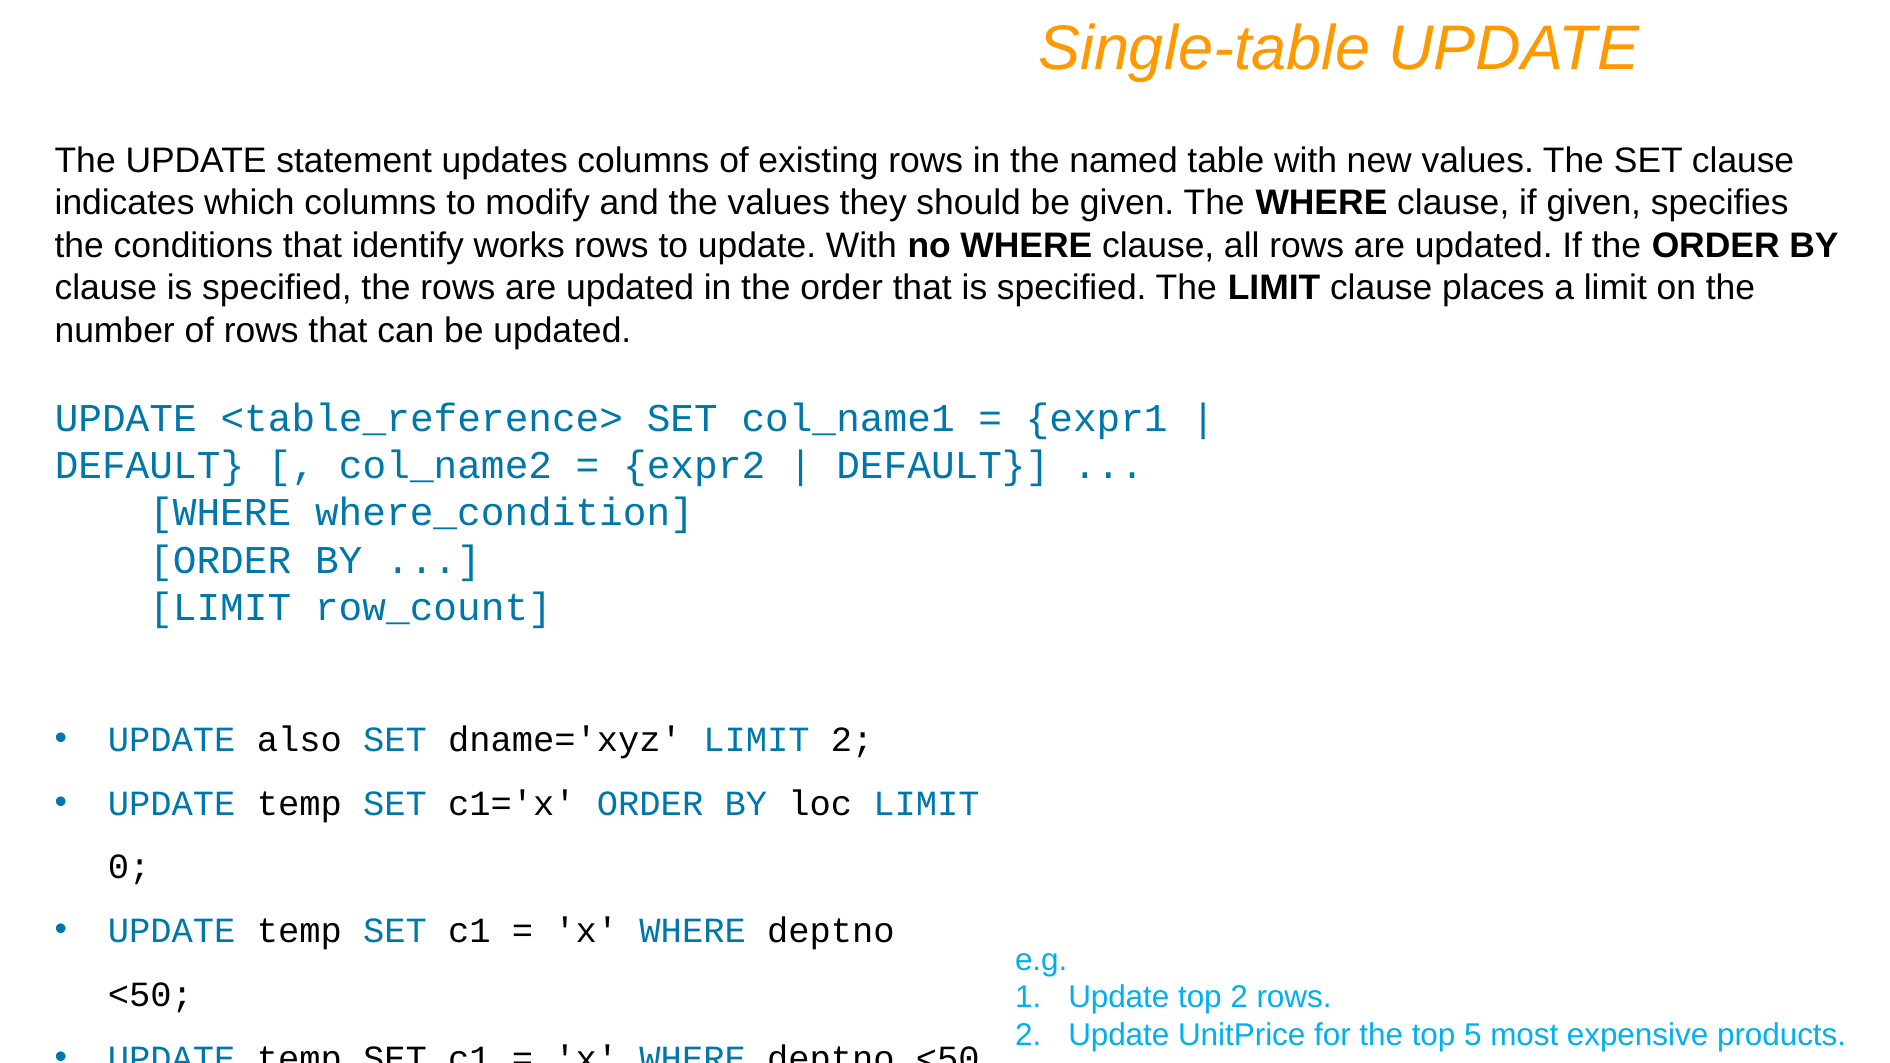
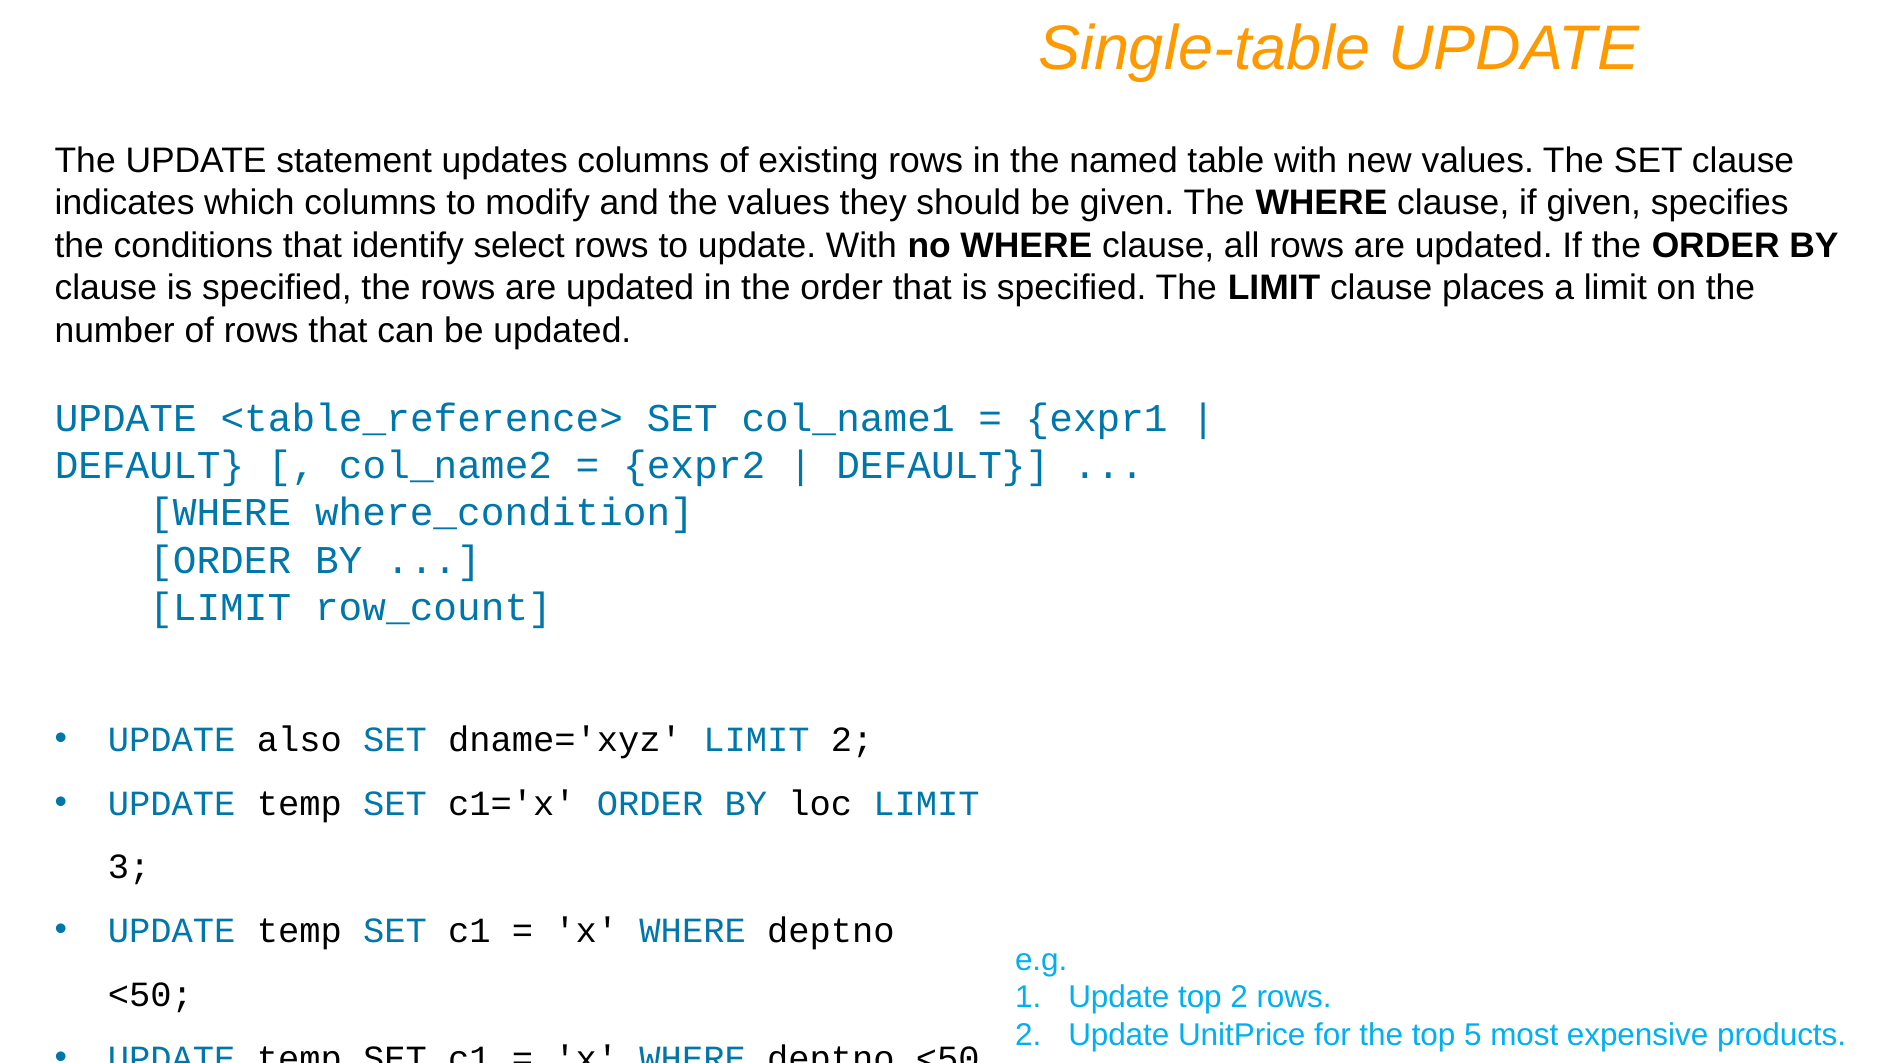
works: works -> select
0: 0 -> 3
